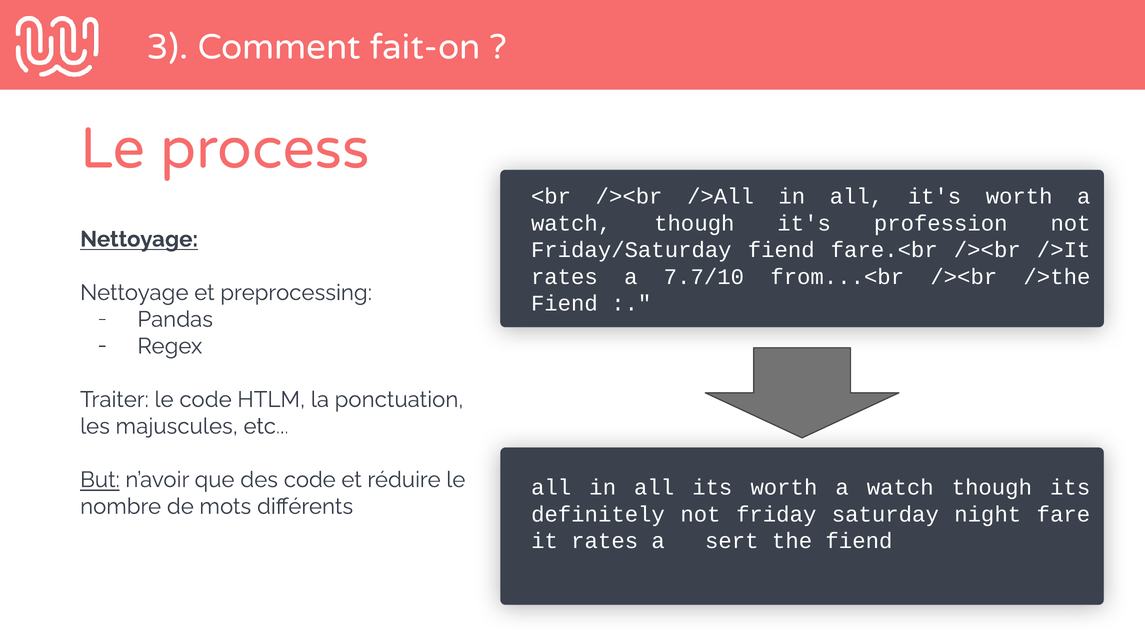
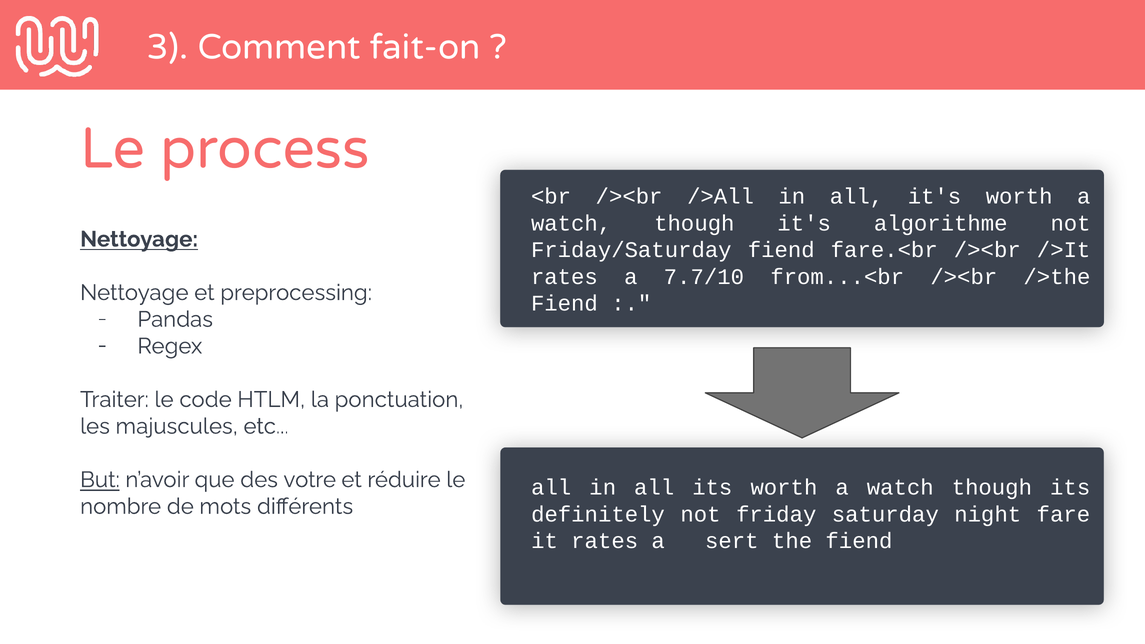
profession: profession -> algorithme
des code: code -> votre
